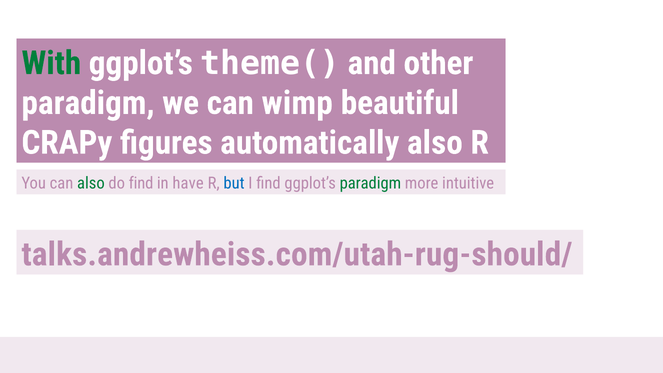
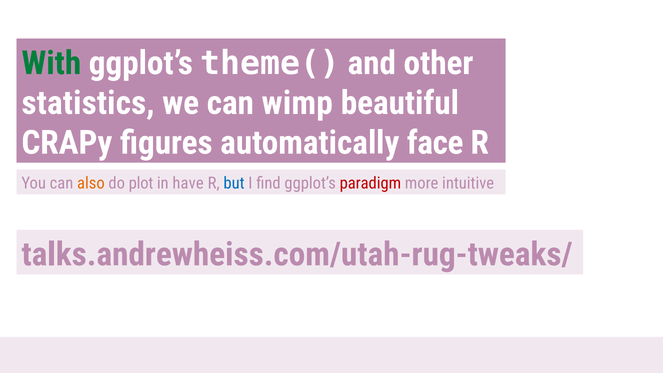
paradigm at (88, 103): paradigm -> statistics
automatically also: also -> face
also at (91, 183) colour: green -> orange
do find: find -> plot
paradigm at (370, 183) colour: green -> red
talks.andrewheiss.com/utah-rug-should/: talks.andrewheiss.com/utah-rug-should/ -> talks.andrewheiss.com/utah-rug-tweaks/
